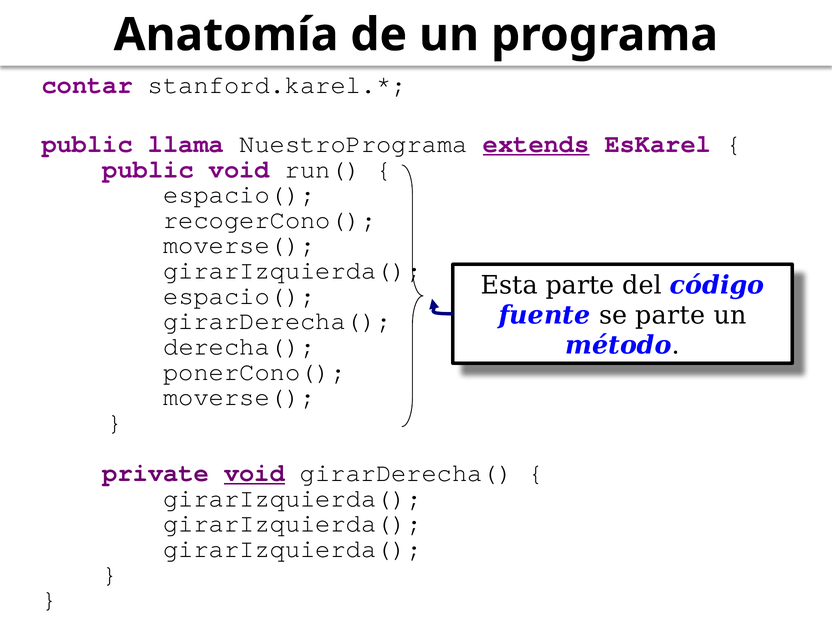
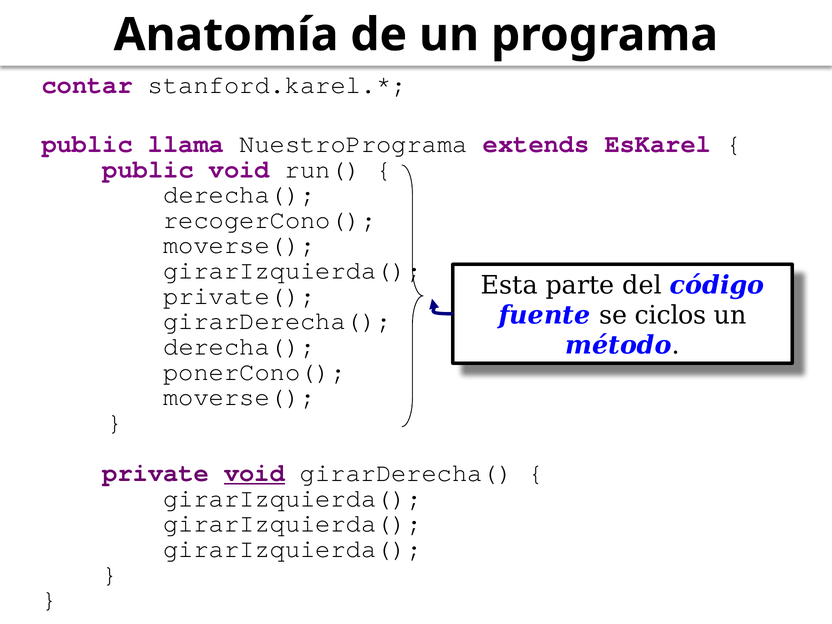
extends underline: present -> none
espacio( at (239, 194): espacio( -> derecha(
espacio( at (239, 296): espacio( -> private(
se parte: parte -> ciclos
